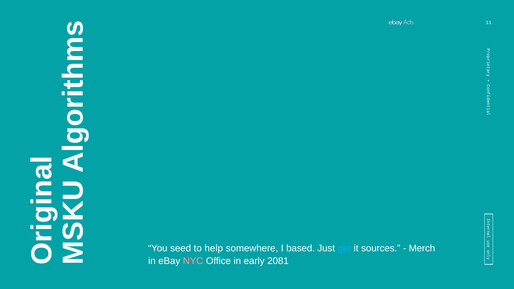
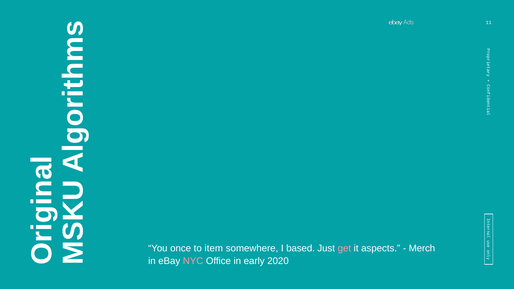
seed: seed -> once
help: help -> item
get colour: light blue -> pink
sources: sources -> aspects
2081: 2081 -> 2020
